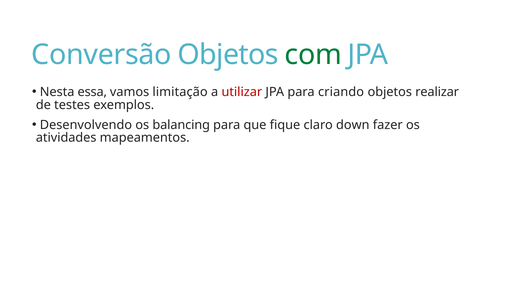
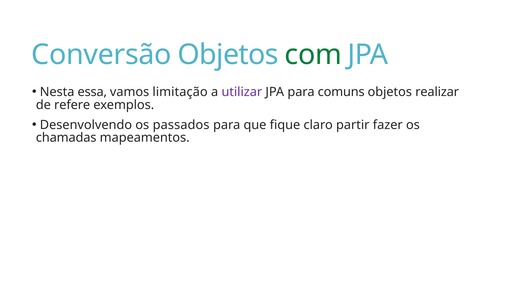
utilizar colour: red -> purple
criando: criando -> comuns
testes: testes -> refere
balancing: balancing -> passados
down: down -> partir
atividades: atividades -> chamadas
